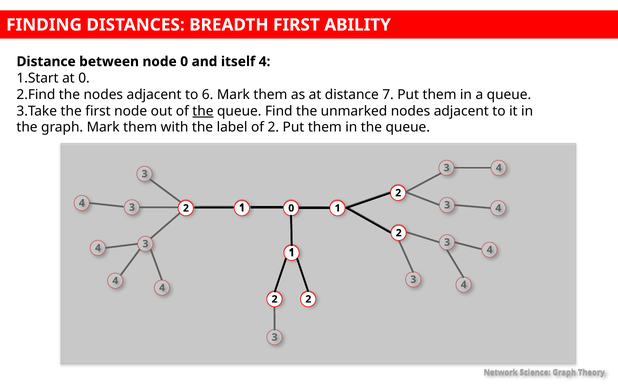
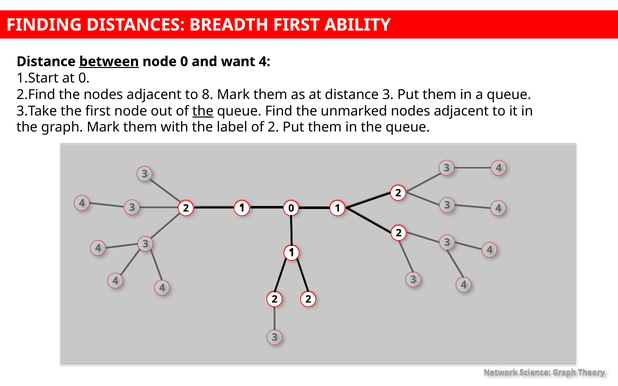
between underline: none -> present
itself: itself -> want
6: 6 -> 8
distance 7: 7 -> 3
